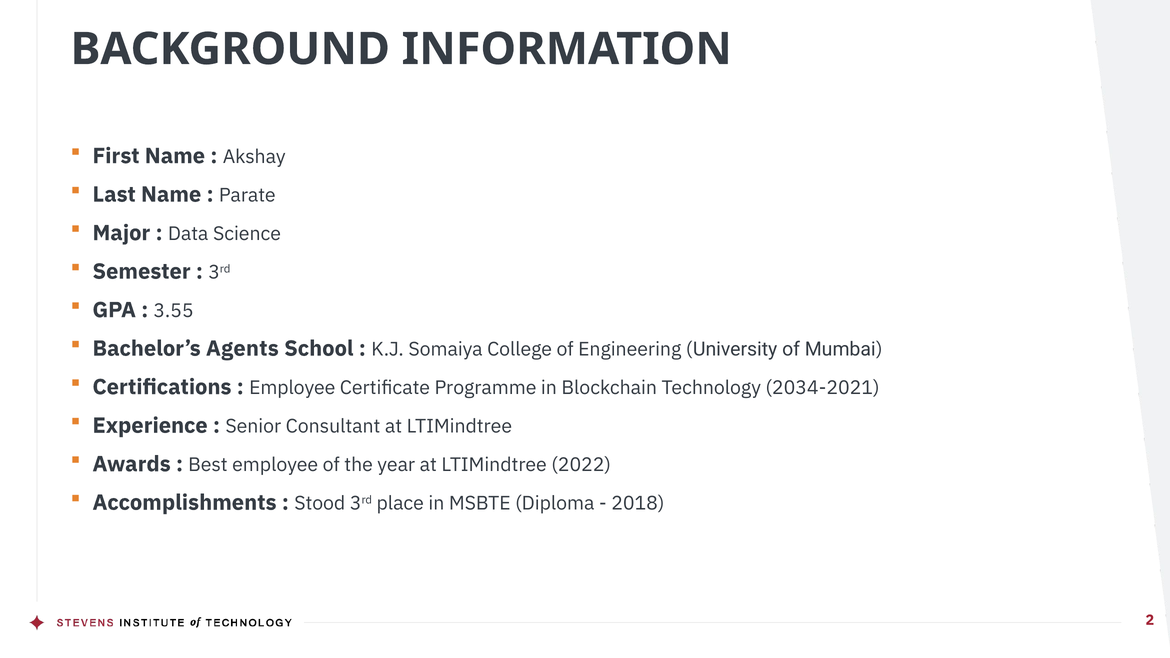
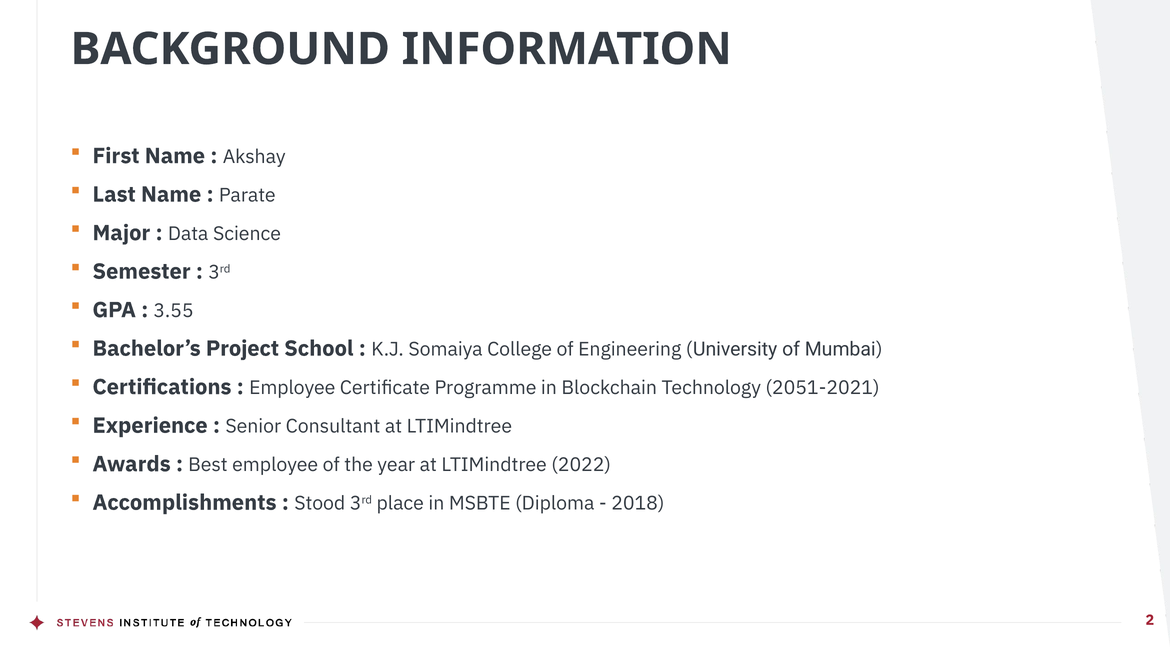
Agents: Agents -> Project
2034-2021: 2034-2021 -> 2051-2021
